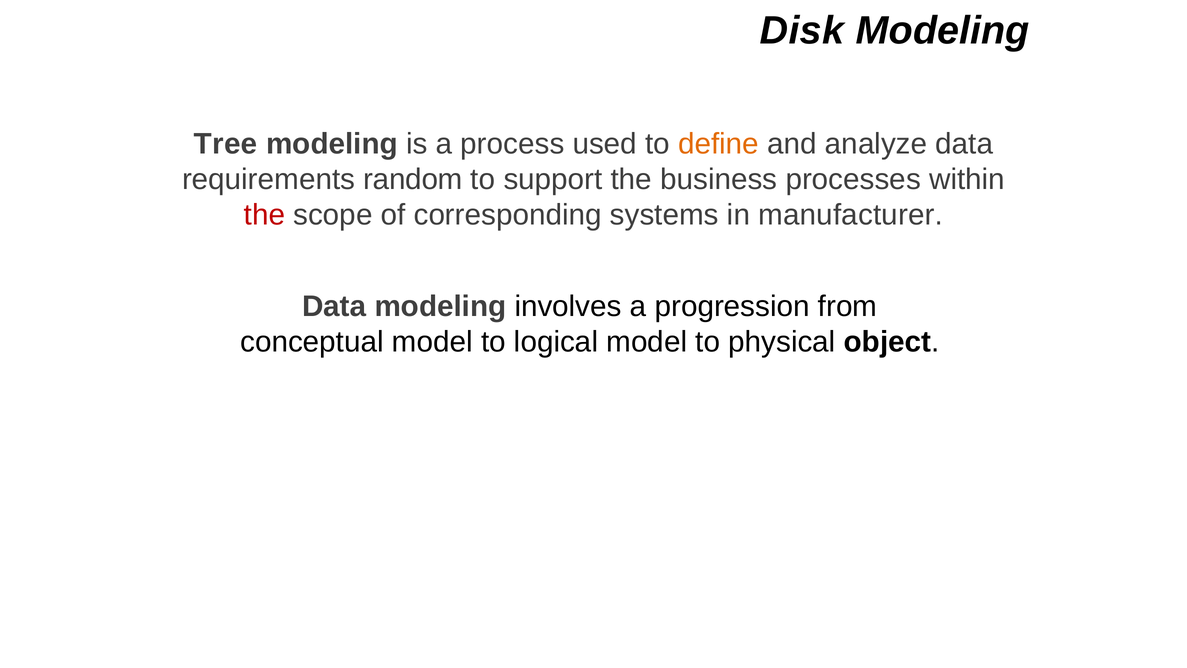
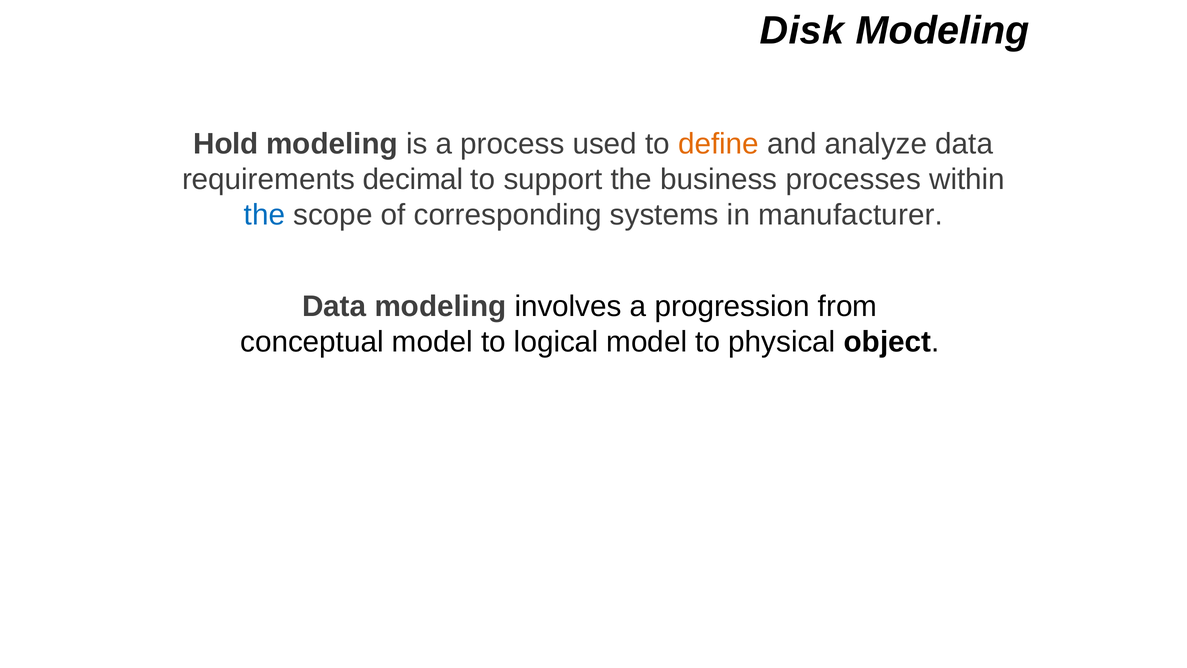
Tree: Tree -> Hold
random: random -> decimal
the at (264, 215) colour: red -> blue
